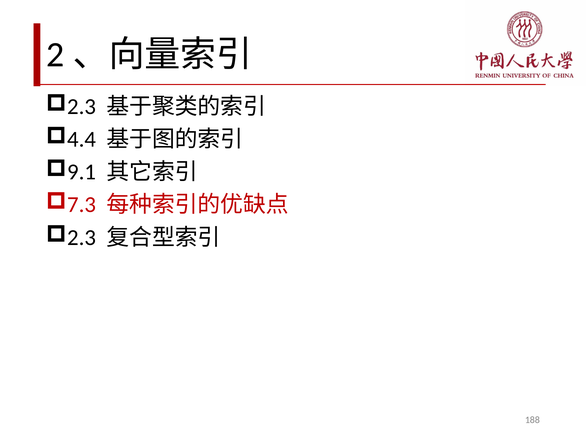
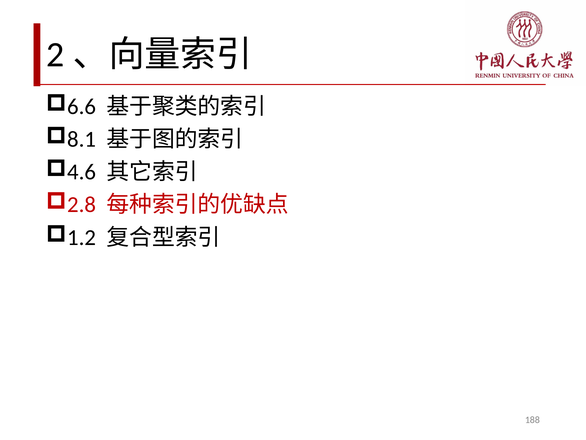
2.3 at (82, 106): 2.3 -> 6.6
4.4: 4.4 -> 8.1
9.1: 9.1 -> 4.6
7.3: 7.3 -> 2.8
2.3 at (82, 237): 2.3 -> 1.2
